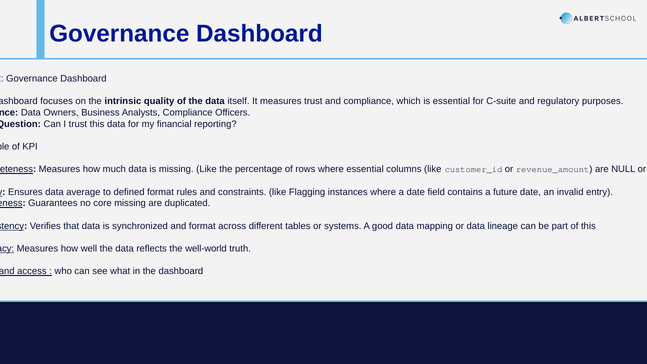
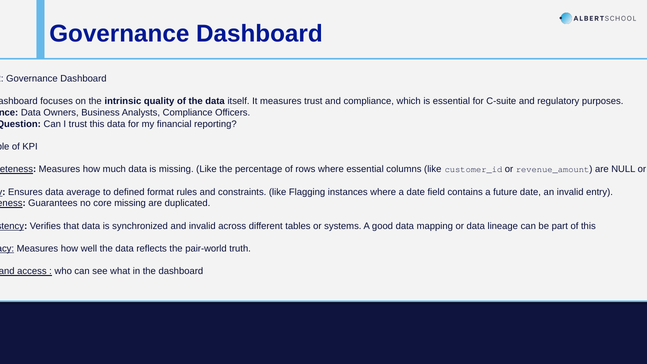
and format: format -> invalid
well-world: well-world -> pair-world
